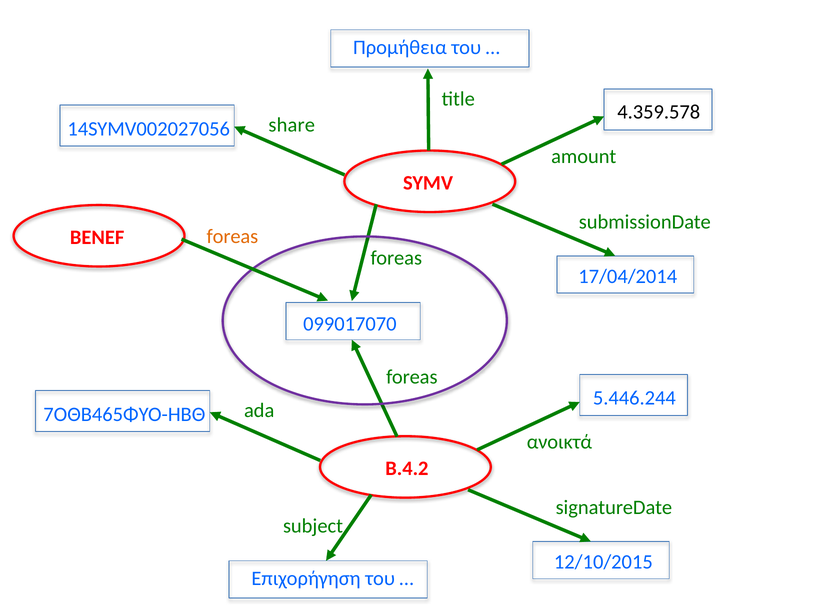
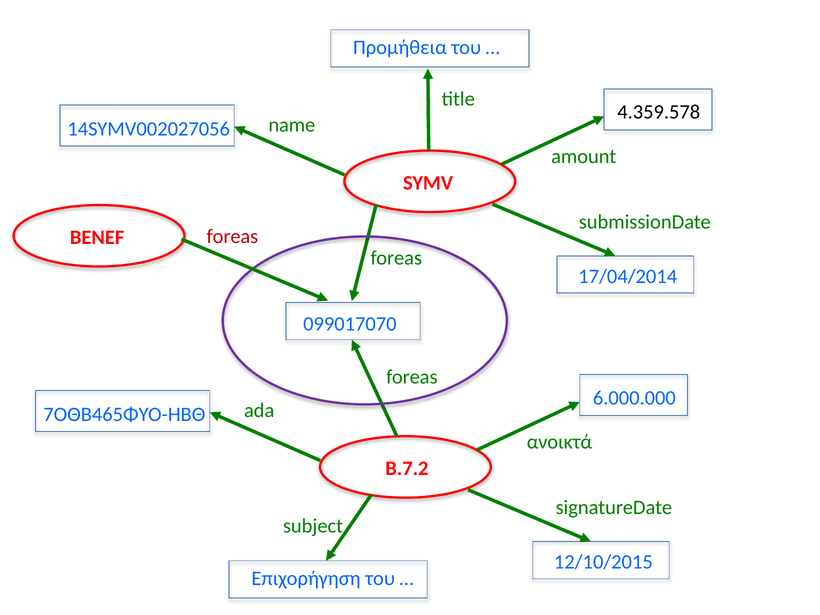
share: share -> name
foreas at (232, 236) colour: orange -> red
5.446.244: 5.446.244 -> 6.000.000
Β.4.2: Β.4.2 -> Β.7.2
